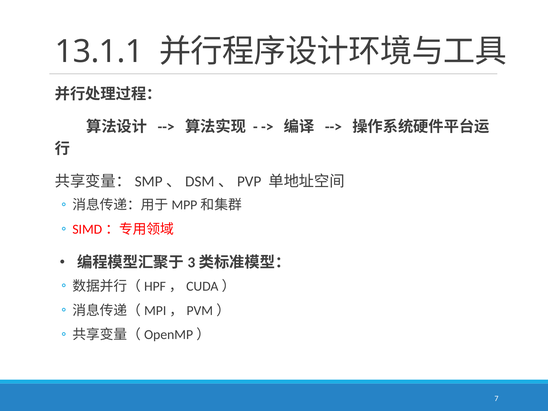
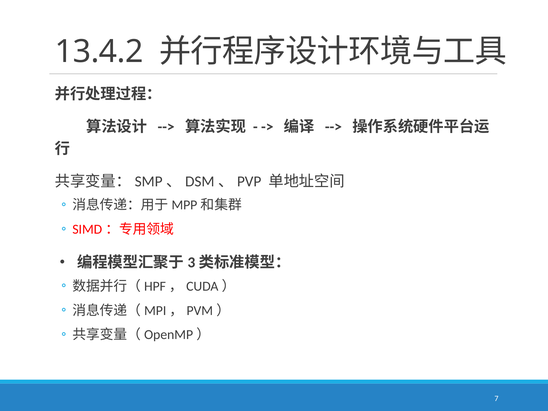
13.1.1: 13.1.1 -> 13.4.2
